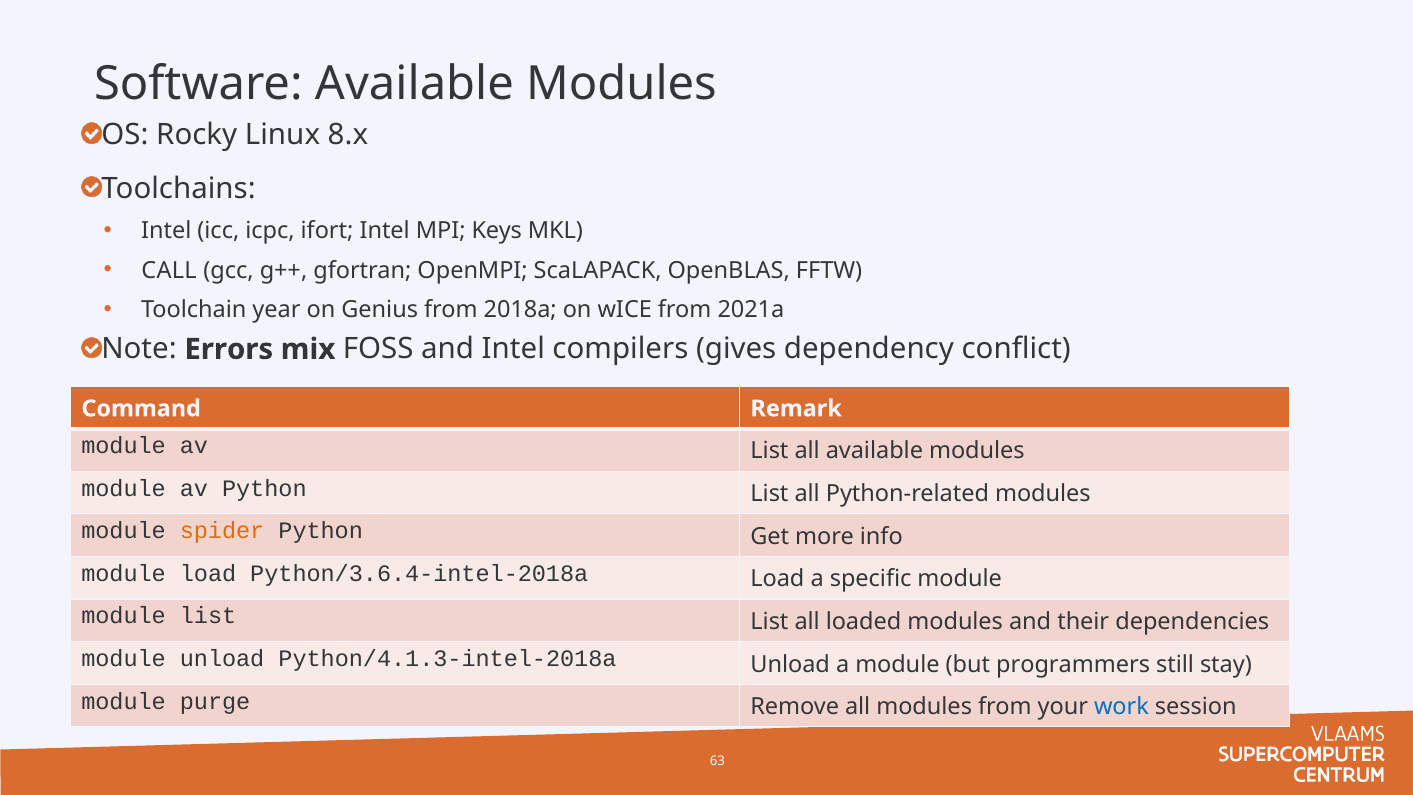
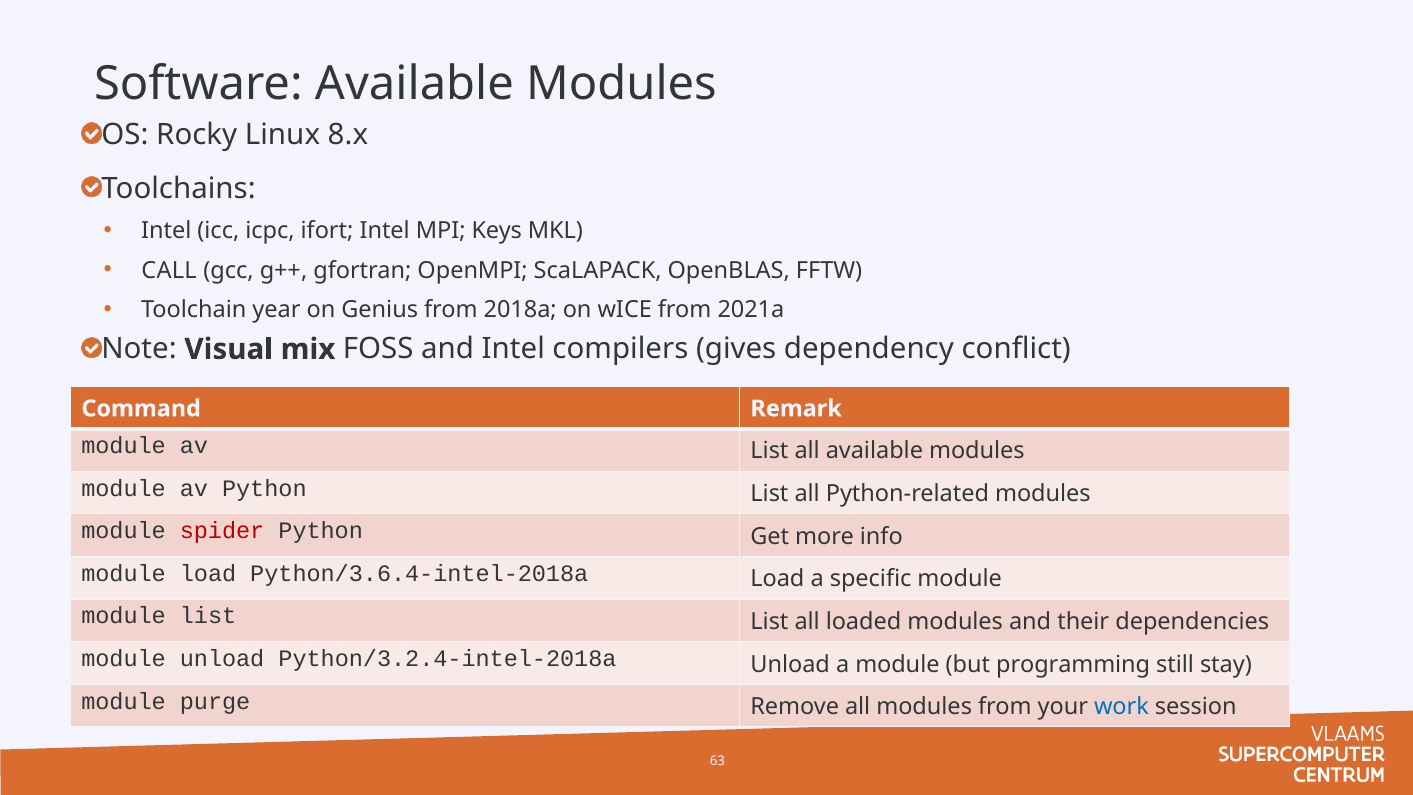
Errors: Errors -> Visual
spider colour: orange -> red
Python/4.1.3-intel-2018a: Python/4.1.3-intel-2018a -> Python/3.2.4-intel-2018a
programmers: programmers -> programming
